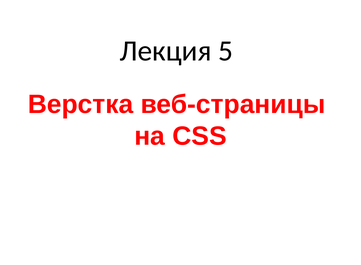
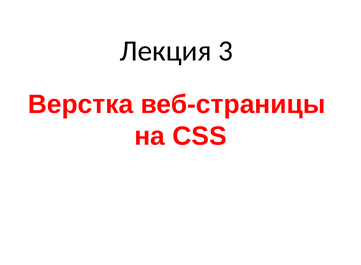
5: 5 -> 3
